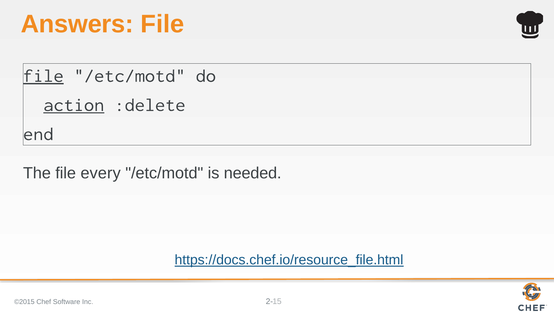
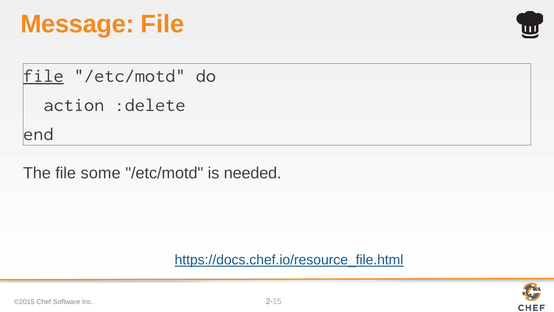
Answers: Answers -> Message
action underline: present -> none
every: every -> some
